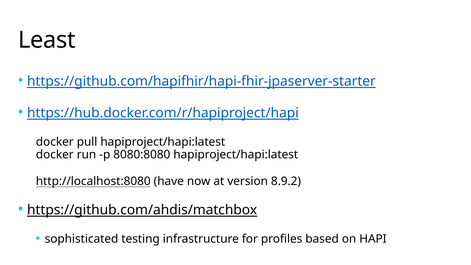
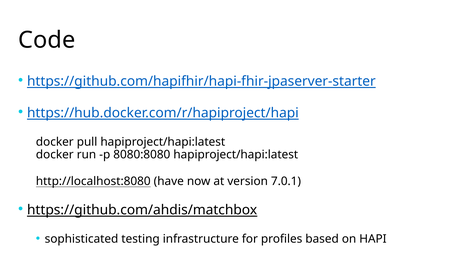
Least: Least -> Code
8.9.2: 8.9.2 -> 7.0.1
